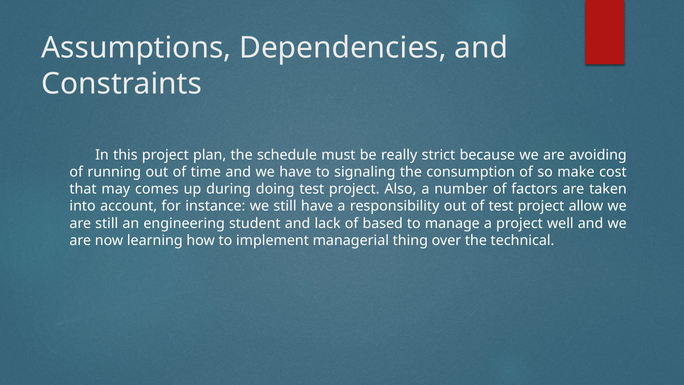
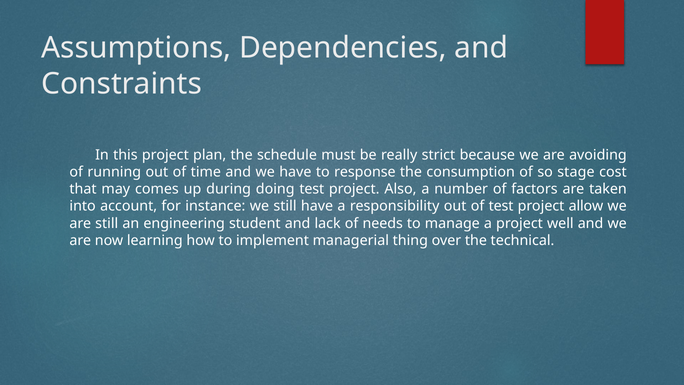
signaling: signaling -> response
make: make -> stage
based: based -> needs
